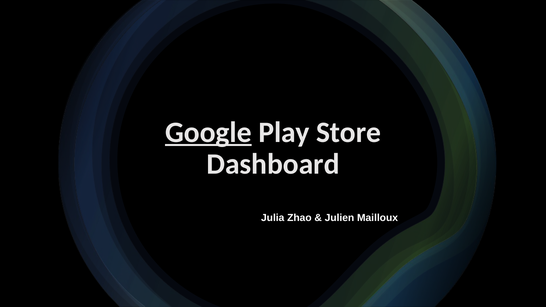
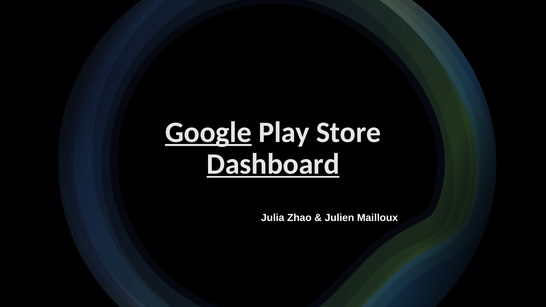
Dashboard underline: none -> present
